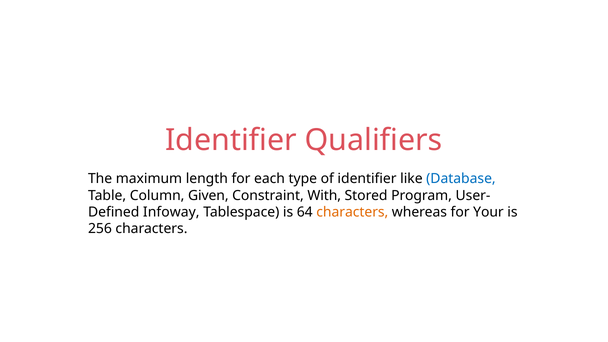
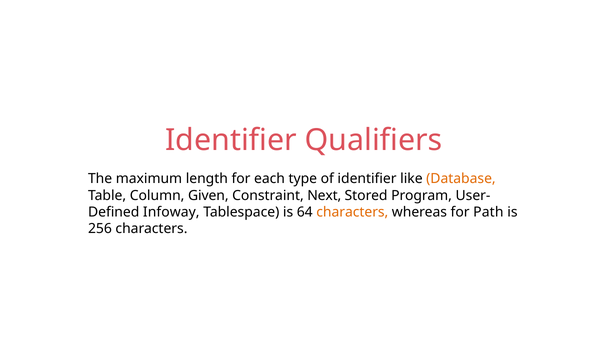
Database colour: blue -> orange
With: With -> Next
Your: Your -> Path
